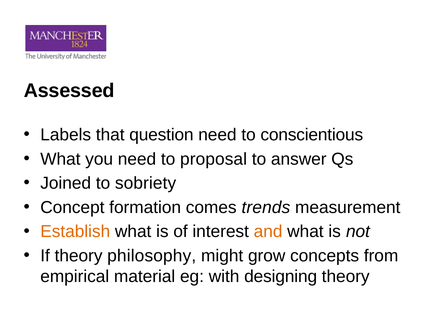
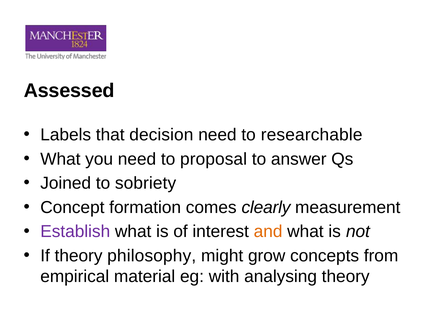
question: question -> decision
conscientious: conscientious -> researchable
trends: trends -> clearly
Establish colour: orange -> purple
designing: designing -> analysing
